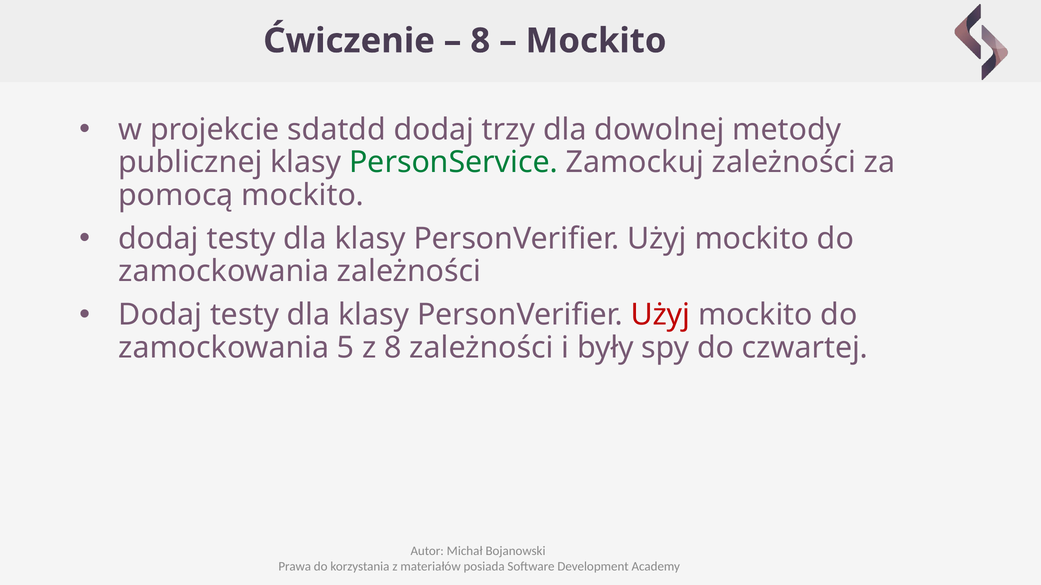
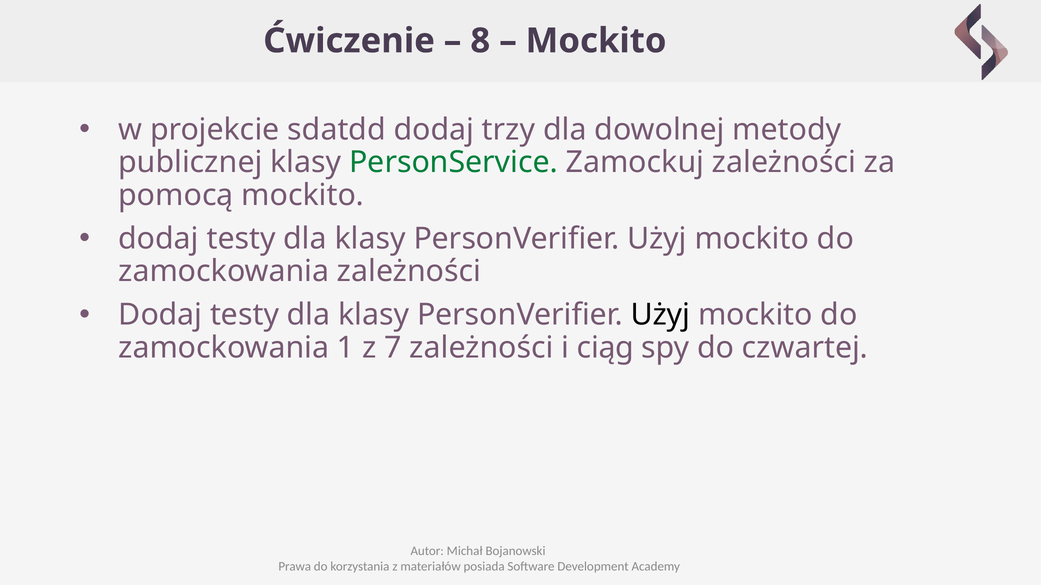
Użyj at (660, 315) colour: red -> black
5: 5 -> 1
z 8: 8 -> 7
były: były -> ciąg
